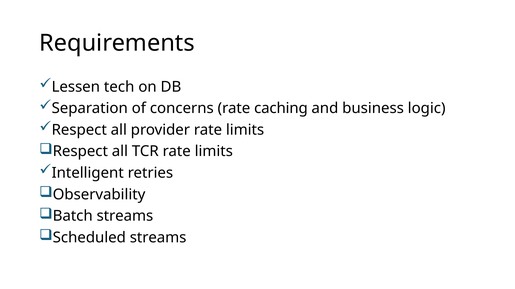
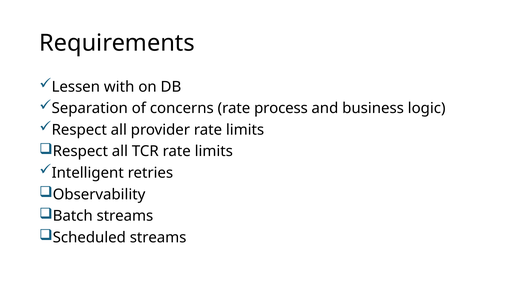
tech: tech -> with
caching: caching -> process
